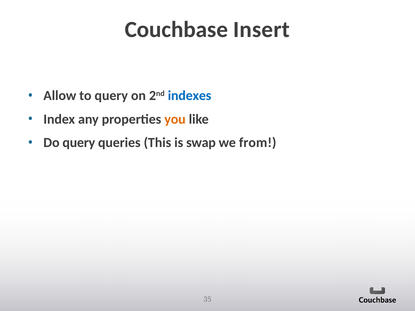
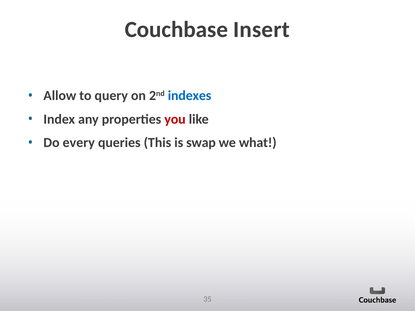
you colour: orange -> red
Do query: query -> every
from: from -> what
